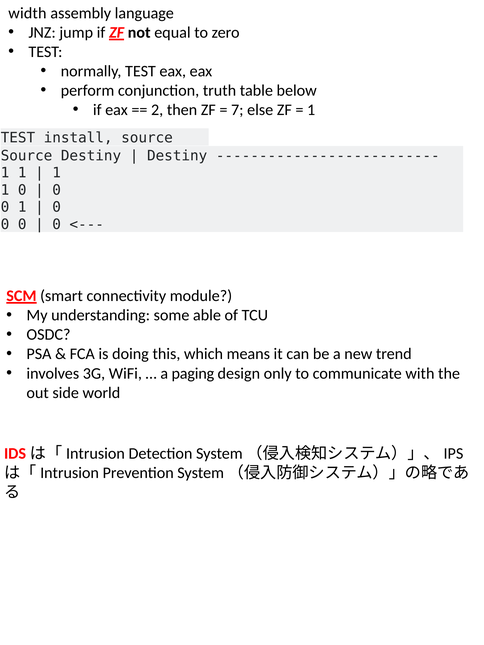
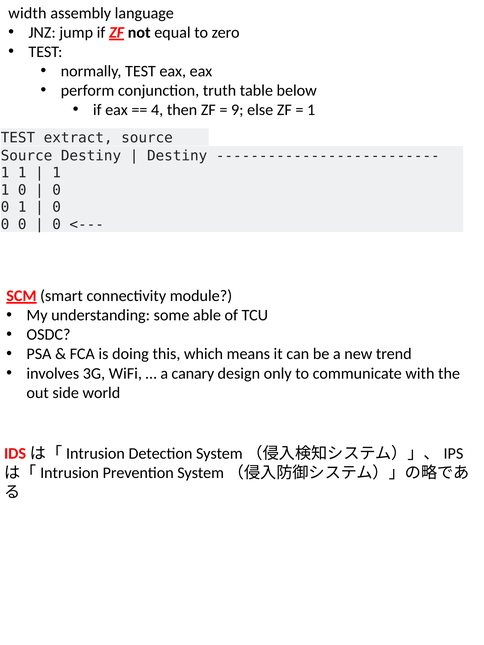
2: 2 -> 4
7: 7 -> 9
install: install -> extract
paging: paging -> canary
